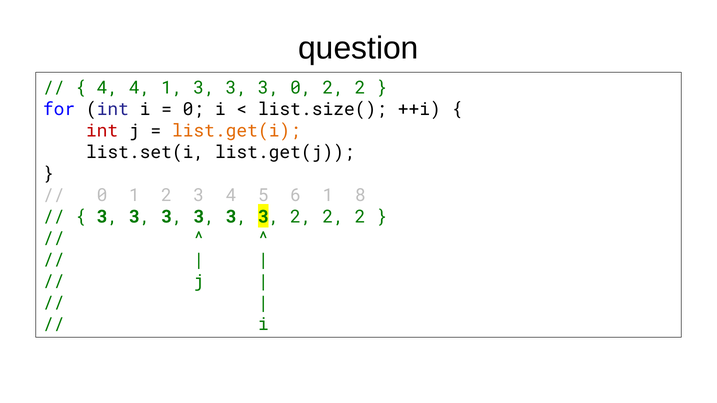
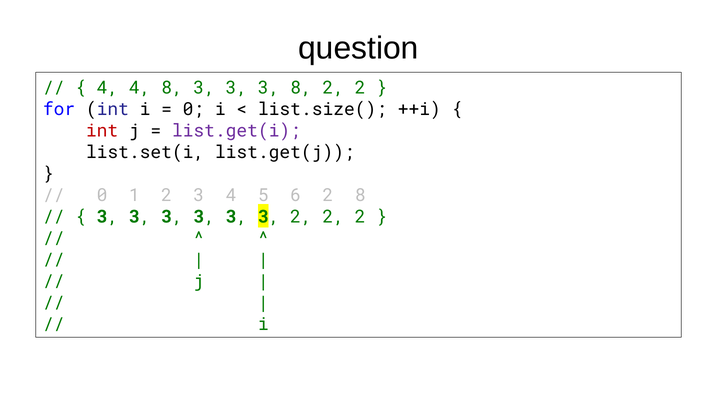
4 1: 1 -> 8
3 0: 0 -> 8
list.get(i colour: orange -> purple
6 1: 1 -> 2
